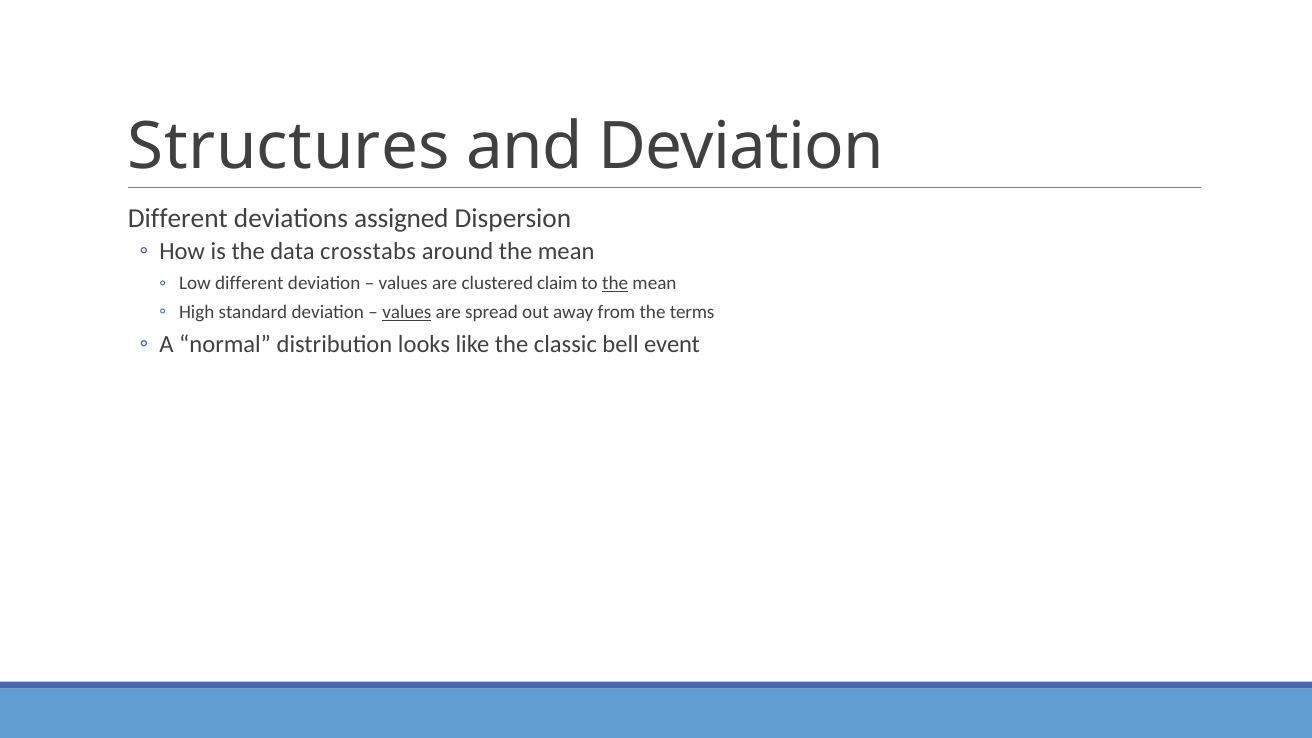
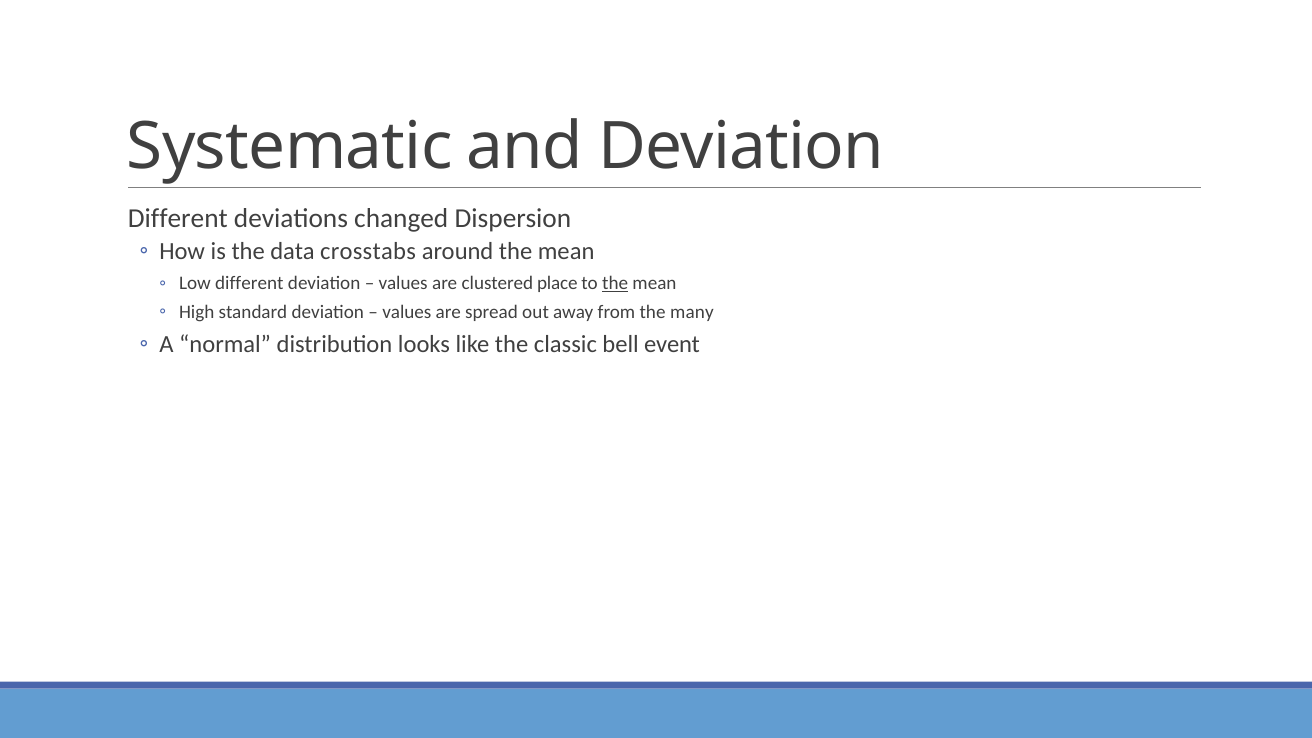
Structures: Structures -> Systematic
assigned: assigned -> changed
claim: claim -> place
values at (407, 312) underline: present -> none
terms: terms -> many
